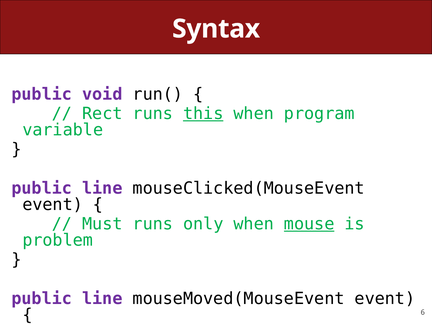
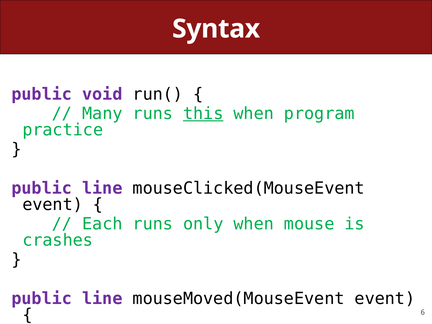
Rect: Rect -> Many
variable: variable -> practice
Must: Must -> Each
mouse at (309, 224) underline: present -> none
problem: problem -> crashes
